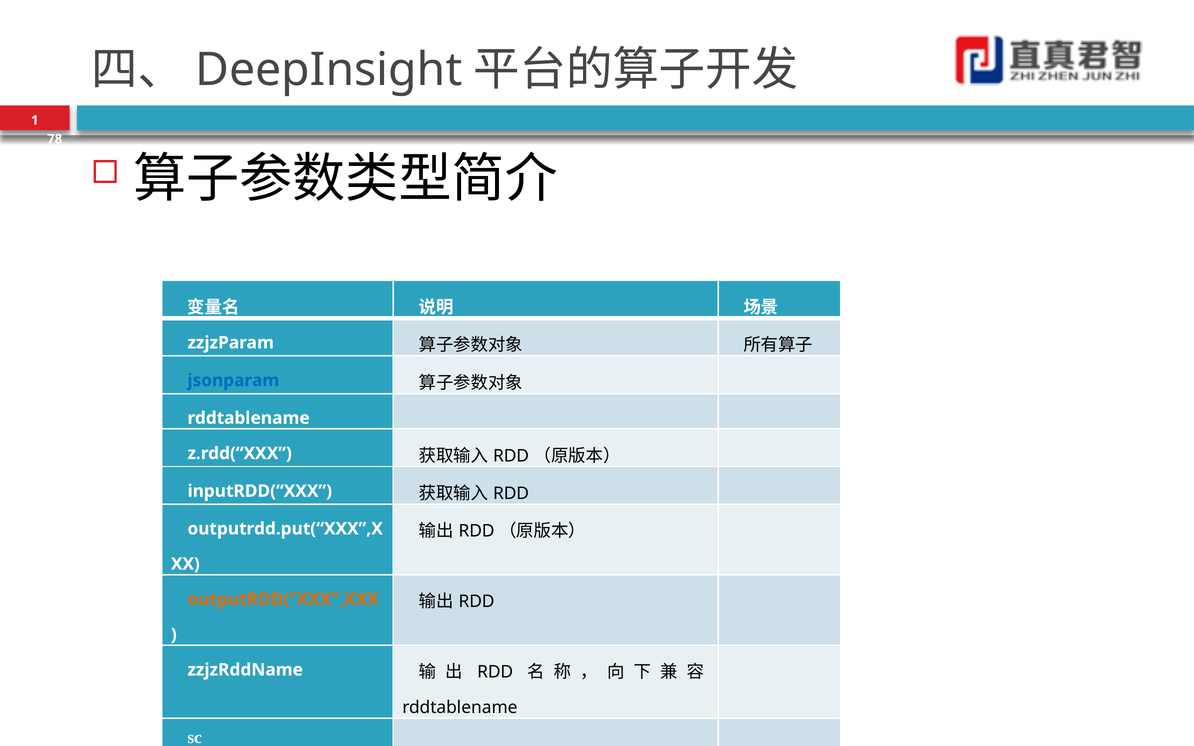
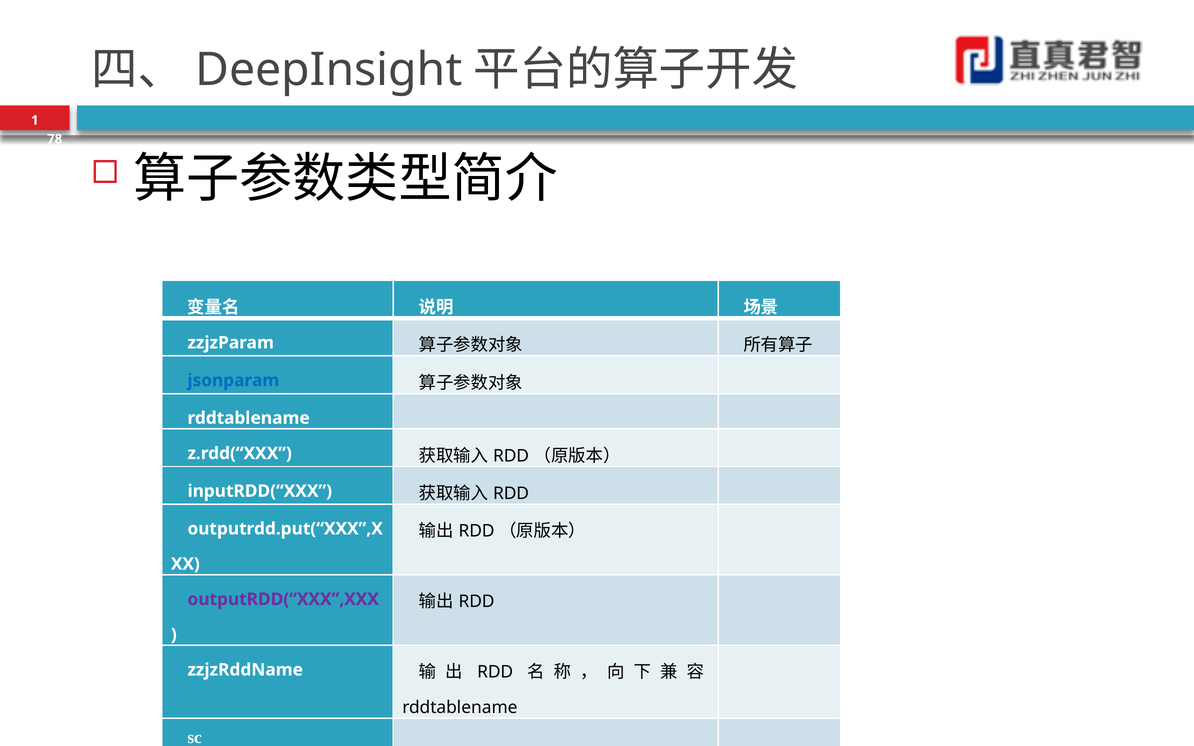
outputRDD(“XXX”,XXX colour: orange -> purple
